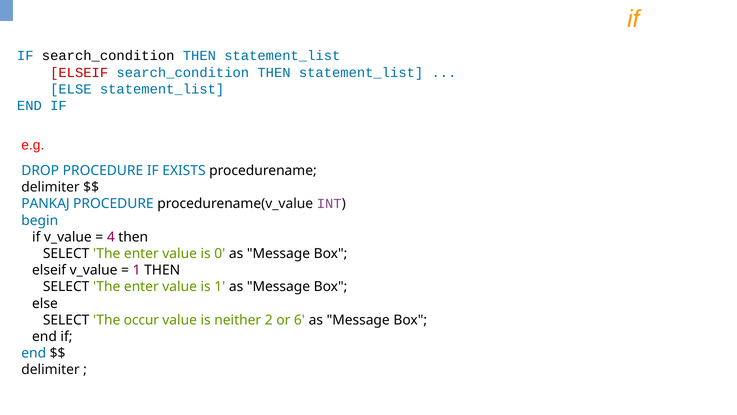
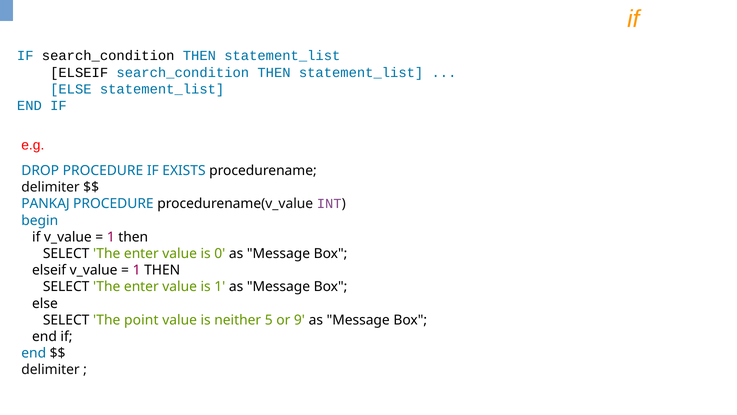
ELSEIF at (79, 72) colour: red -> black
4 at (111, 237): 4 -> 1
occur: occur -> point
2: 2 -> 5
6: 6 -> 9
